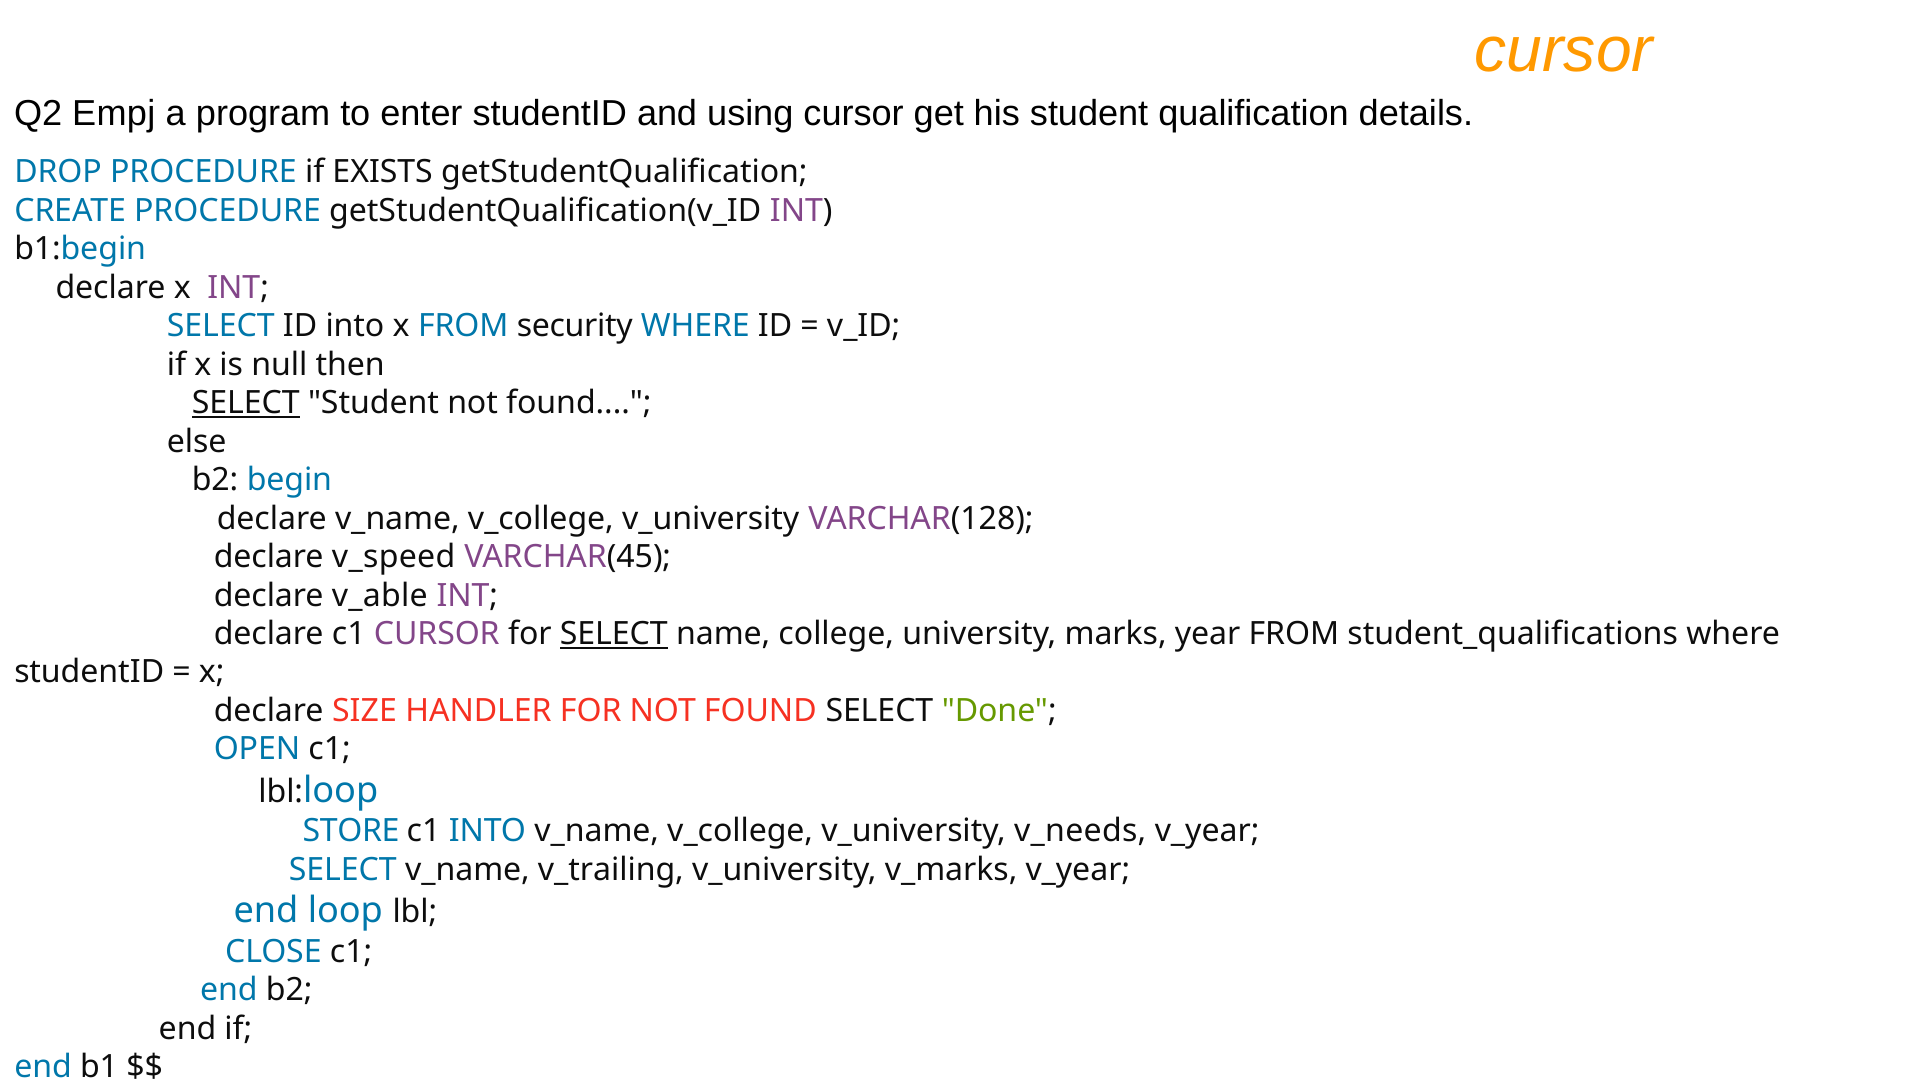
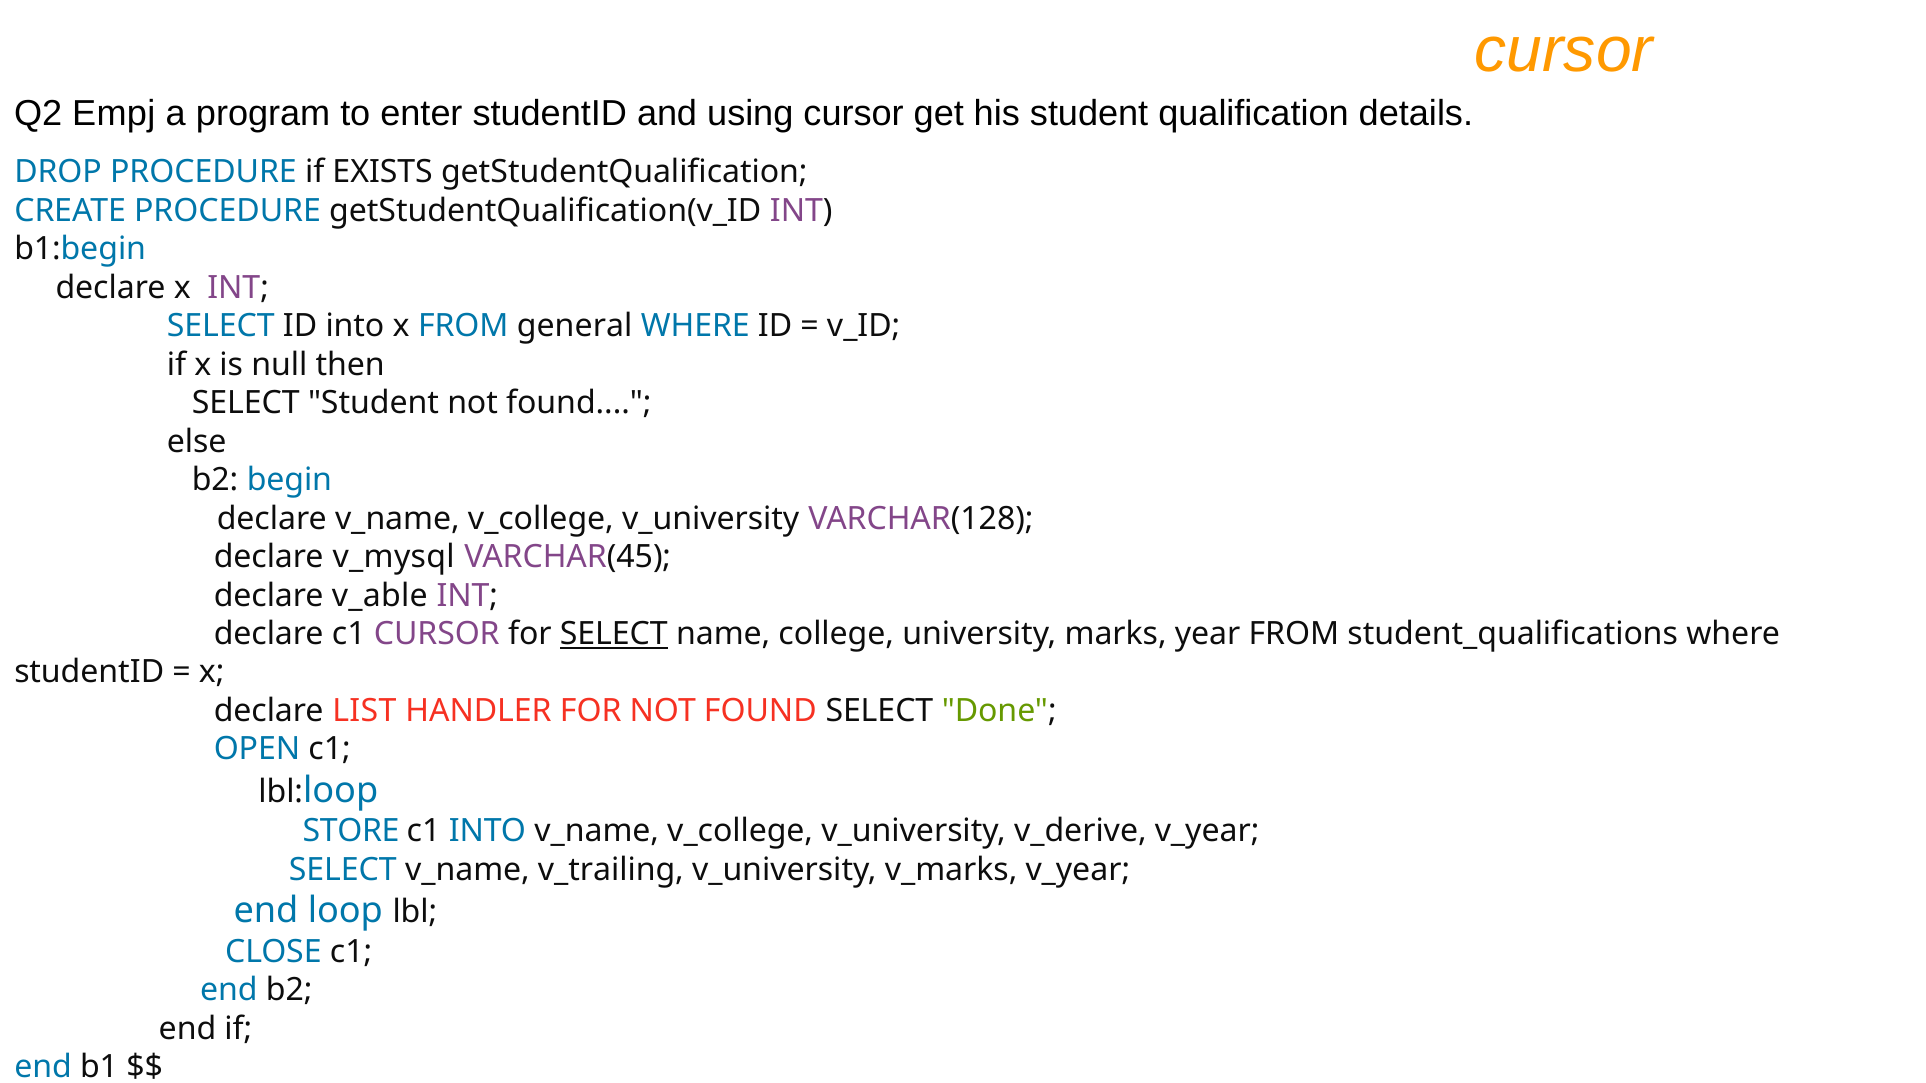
security: security -> general
SELECT at (246, 403) underline: present -> none
v_speed: v_speed -> v_mysql
SIZE: SIZE -> LIST
v_needs: v_needs -> v_derive
